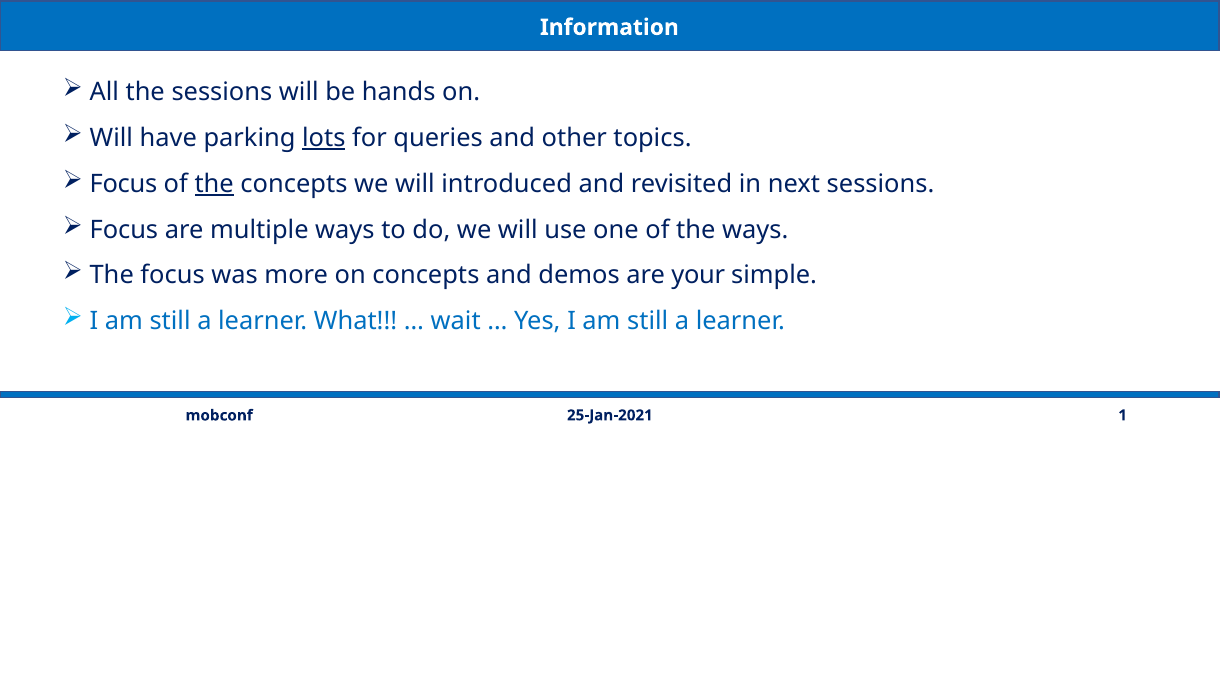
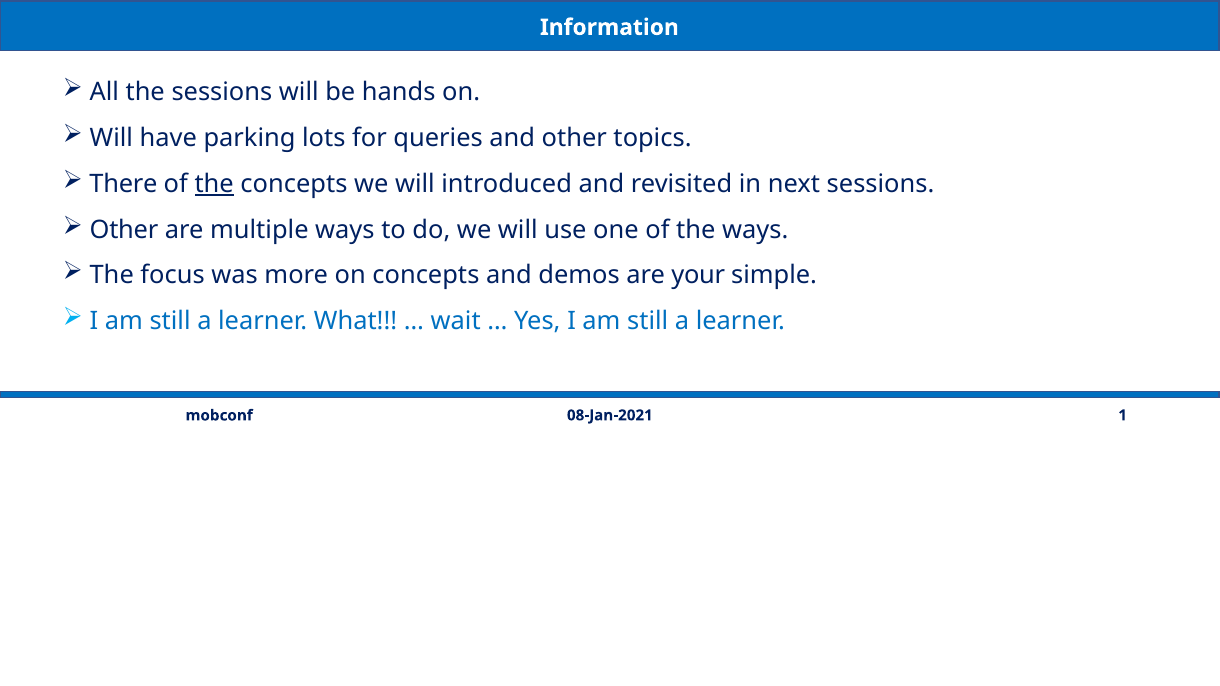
lots underline: present -> none
Focus at (123, 184): Focus -> There
Focus at (124, 230): Focus -> Other
25-Jan-2021: 25-Jan-2021 -> 08-Jan-2021
